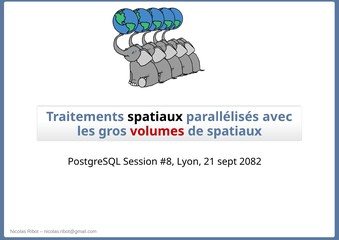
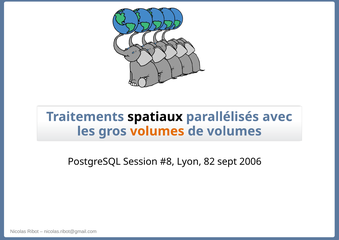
volumes at (157, 131) colour: red -> orange
de spatiaux: spatiaux -> volumes
21: 21 -> 82
2082: 2082 -> 2006
